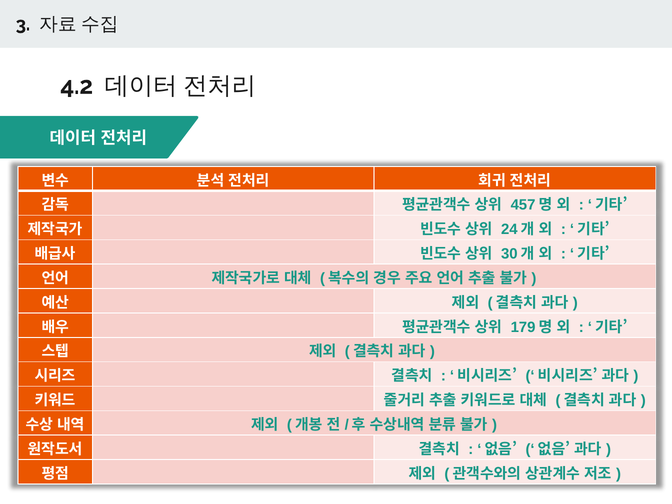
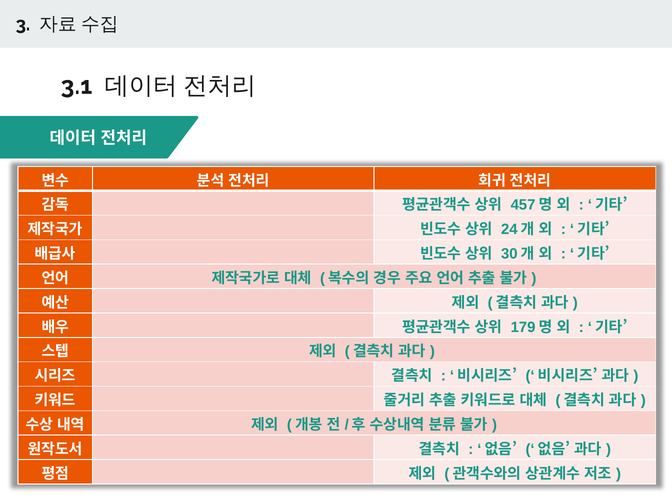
4.2: 4.2 -> 3.1
